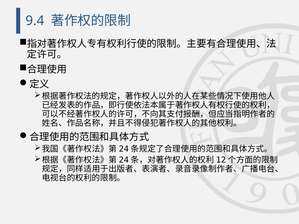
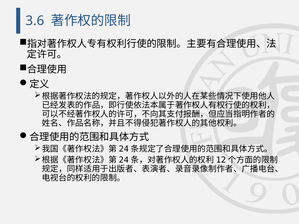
9.4: 9.4 -> 3.6
